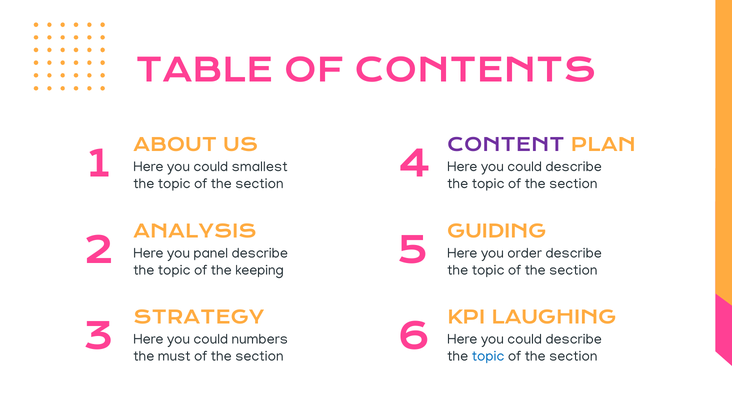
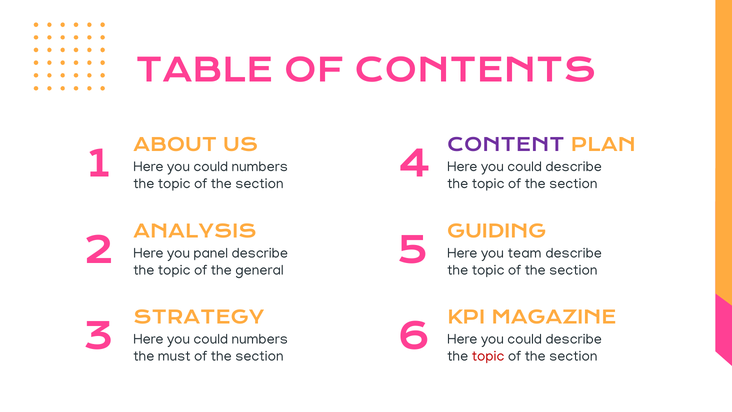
smallest at (260, 167): smallest -> numbers
order: order -> team
keeping: keeping -> general
LAUGHING: LAUGHING -> MAGAZINE
topic at (488, 356) colour: blue -> red
